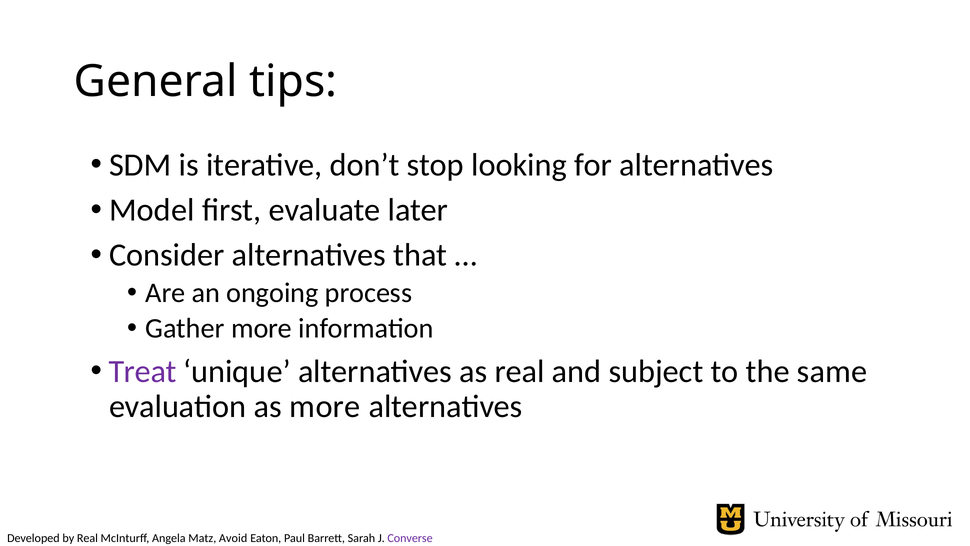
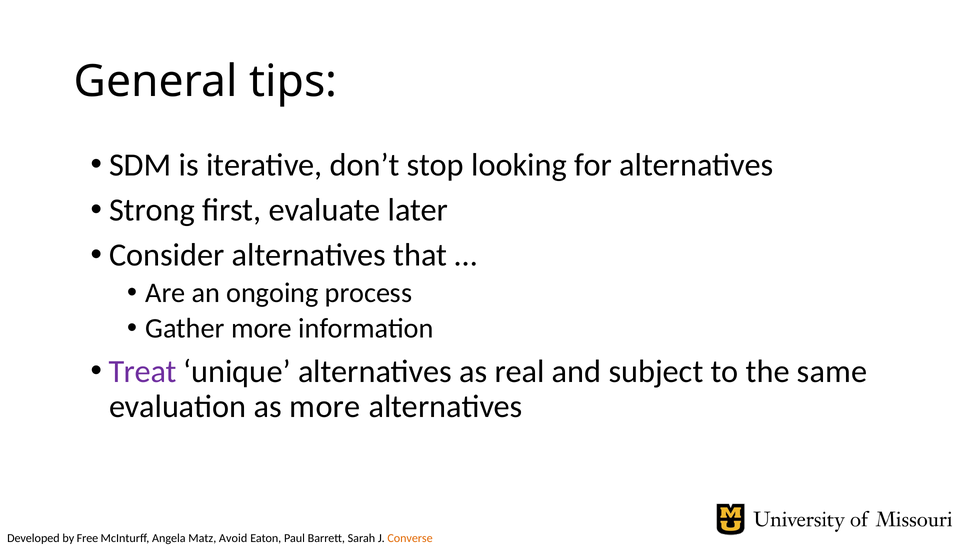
Model: Model -> Strong
by Real: Real -> Free
Converse colour: purple -> orange
